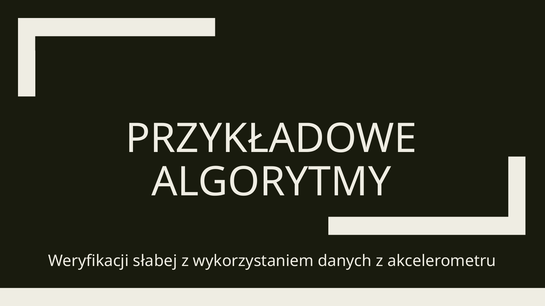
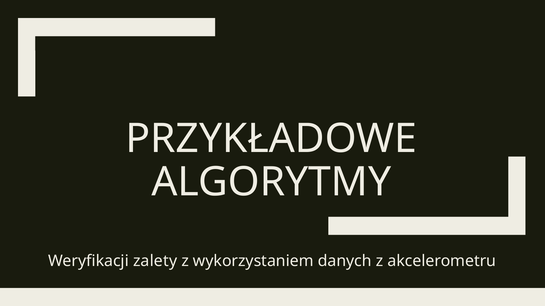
słabej: słabej -> zalety
